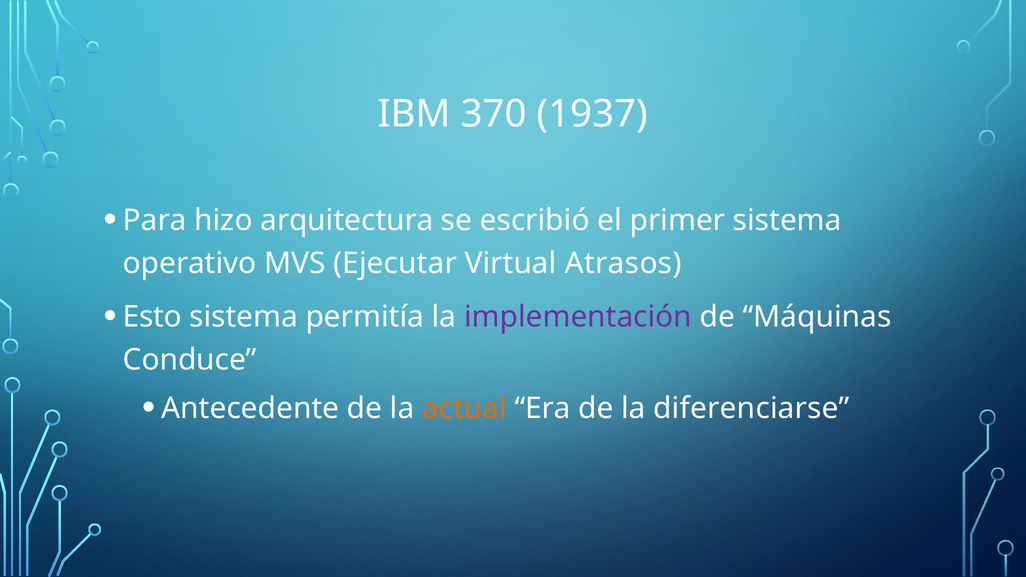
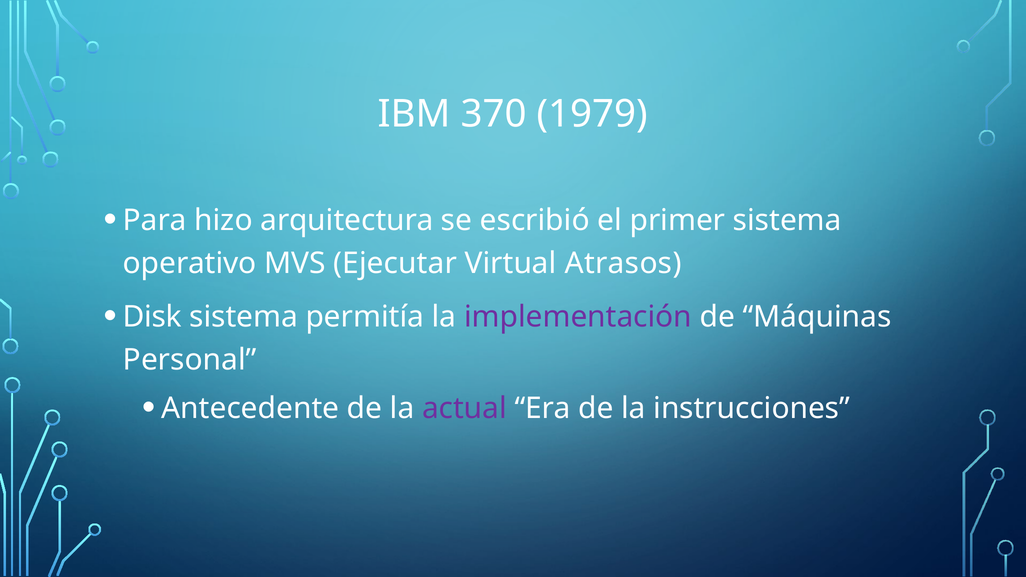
1937: 1937 -> 1979
Esto: Esto -> Disk
Conduce: Conduce -> Personal
actual colour: orange -> purple
diferenciarse: diferenciarse -> instrucciones
